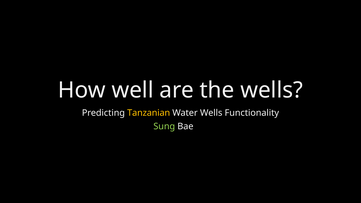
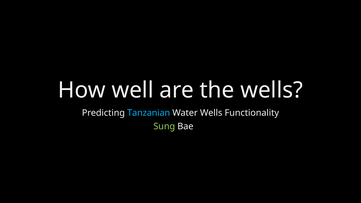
Tanzanian colour: yellow -> light blue
